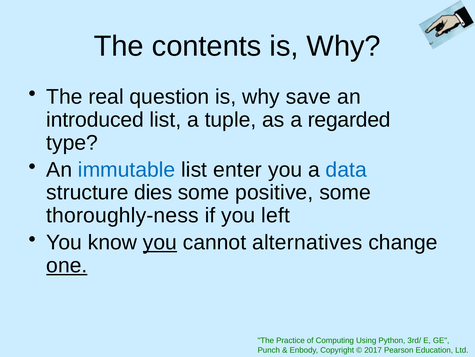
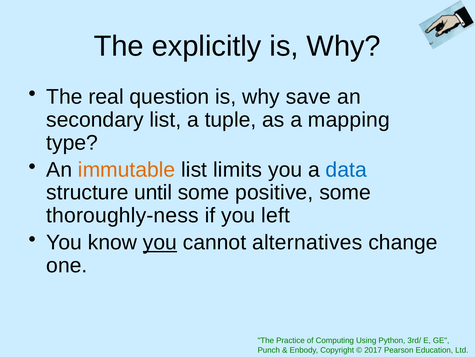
contents: contents -> explicitly
introduced: introduced -> secondary
regarded: regarded -> mapping
immutable colour: blue -> orange
enter: enter -> limits
dies: dies -> until
one underline: present -> none
